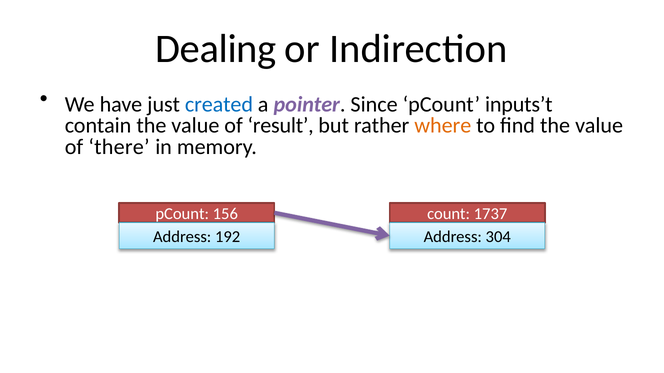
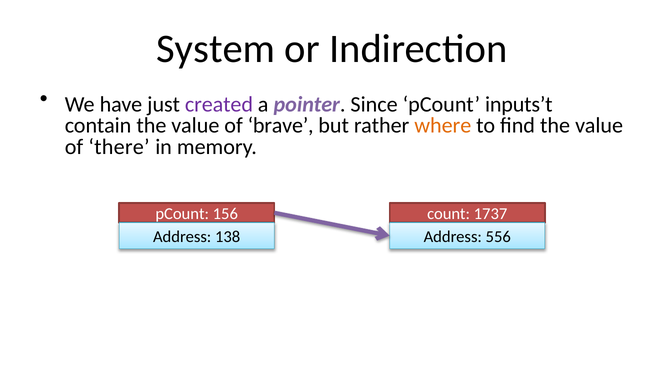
Dealing: Dealing -> System
created colour: blue -> purple
result: result -> brave
304: 304 -> 556
192: 192 -> 138
